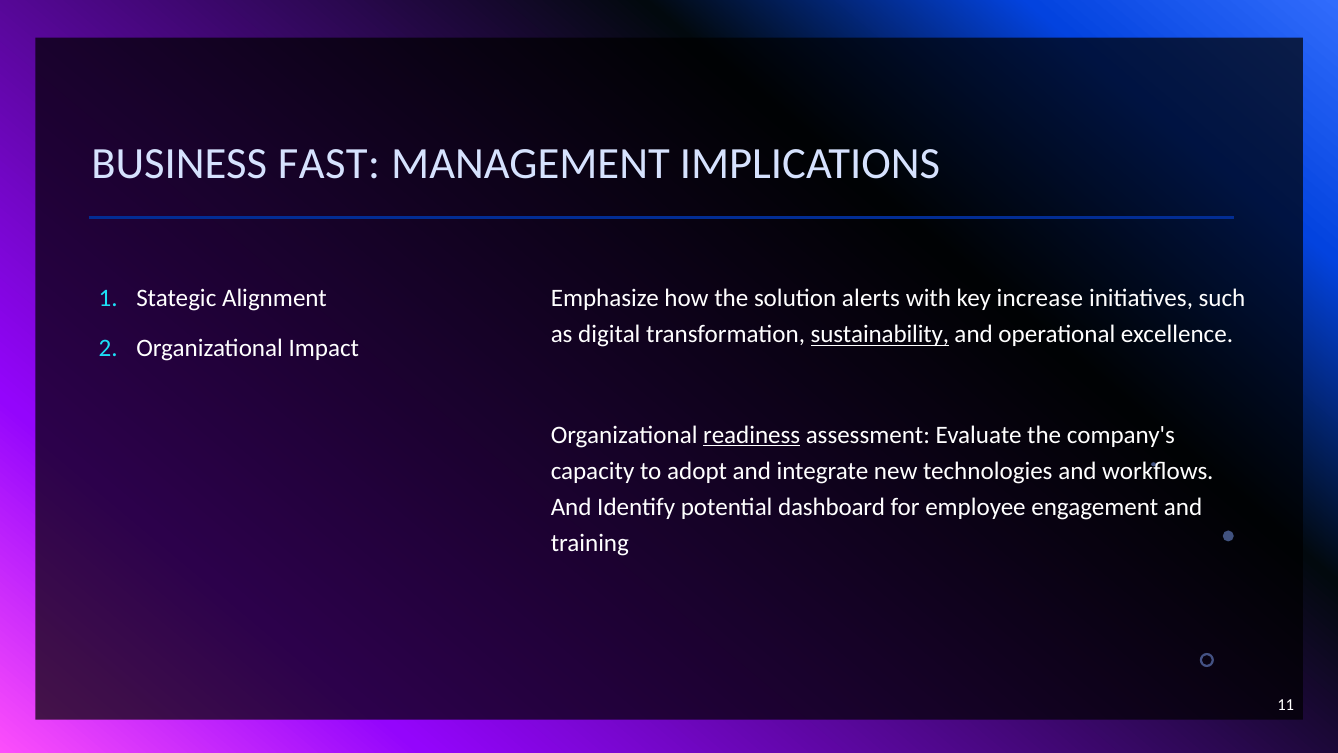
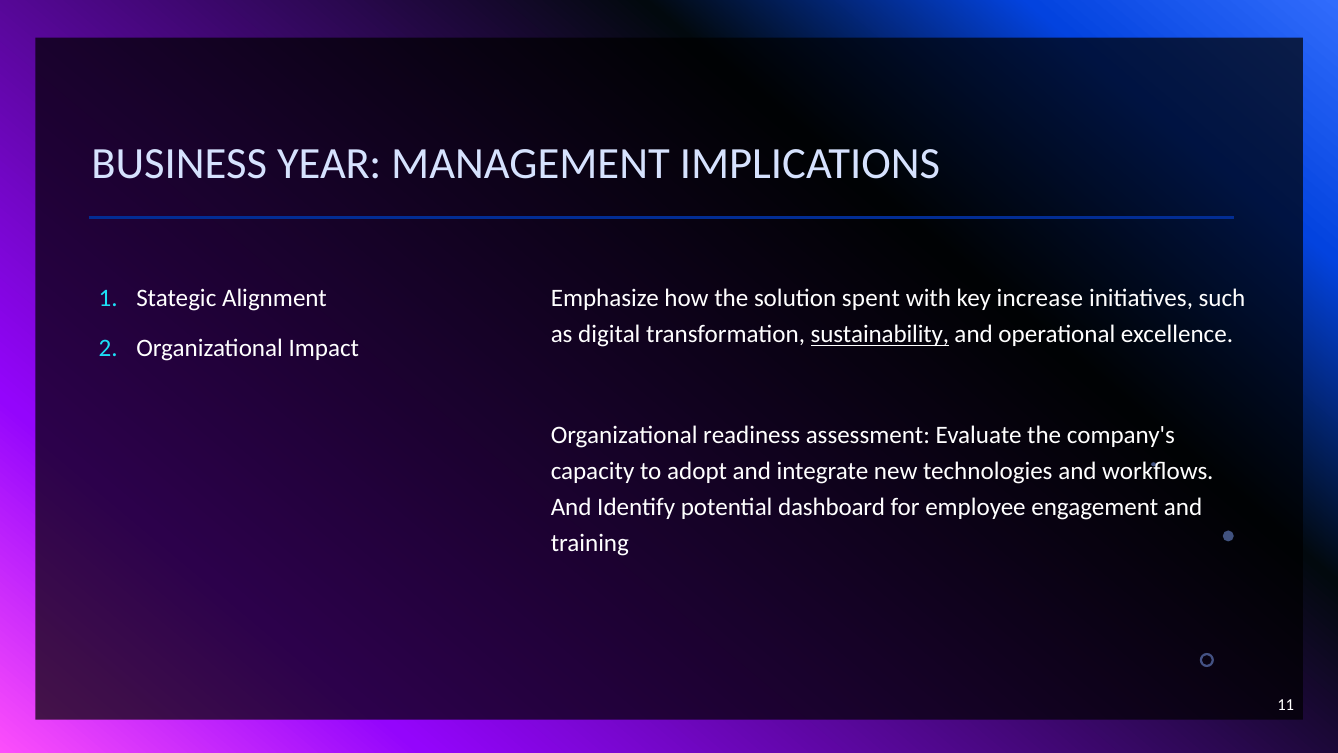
FAST: FAST -> YEAR
alerts: alerts -> spent
readiness underline: present -> none
